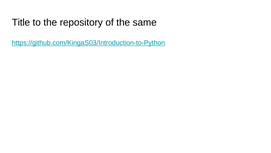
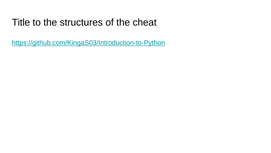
repository: repository -> structures
same: same -> cheat
